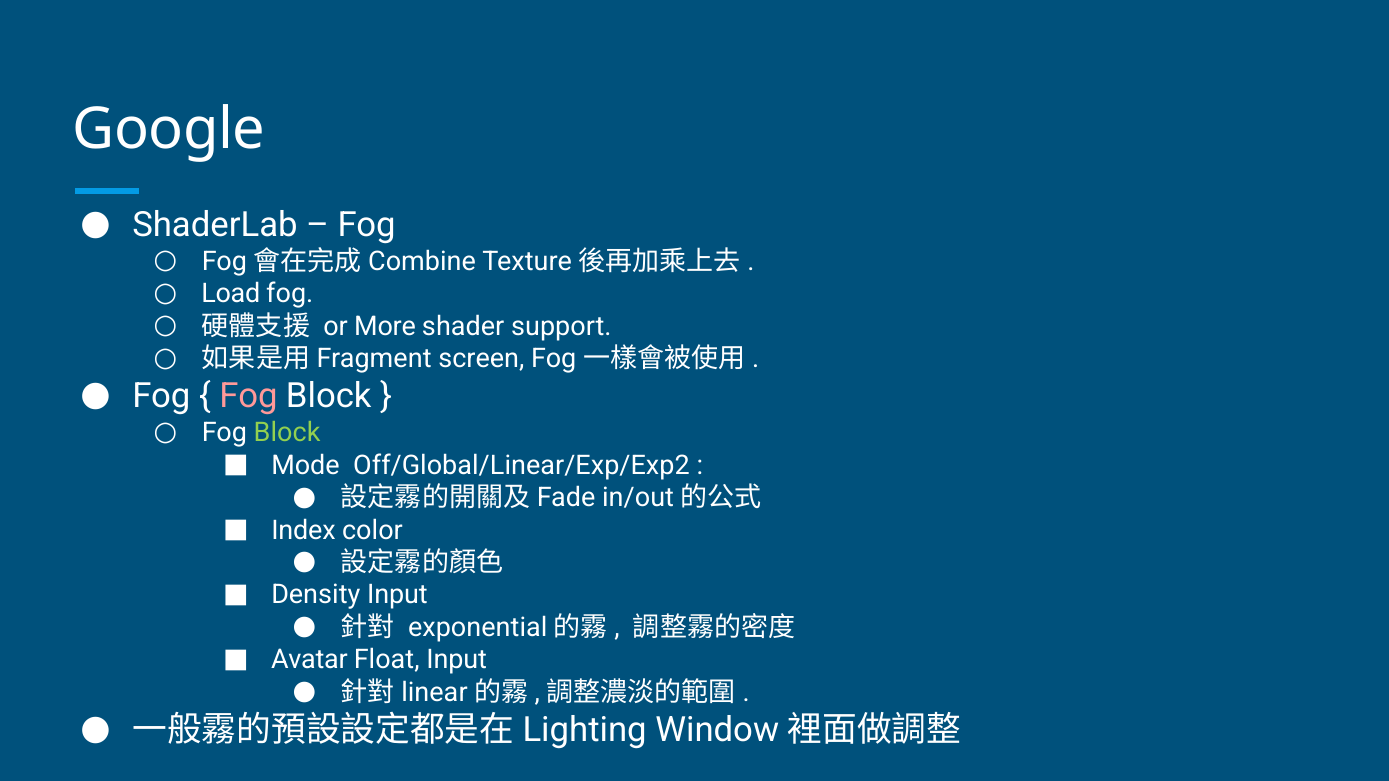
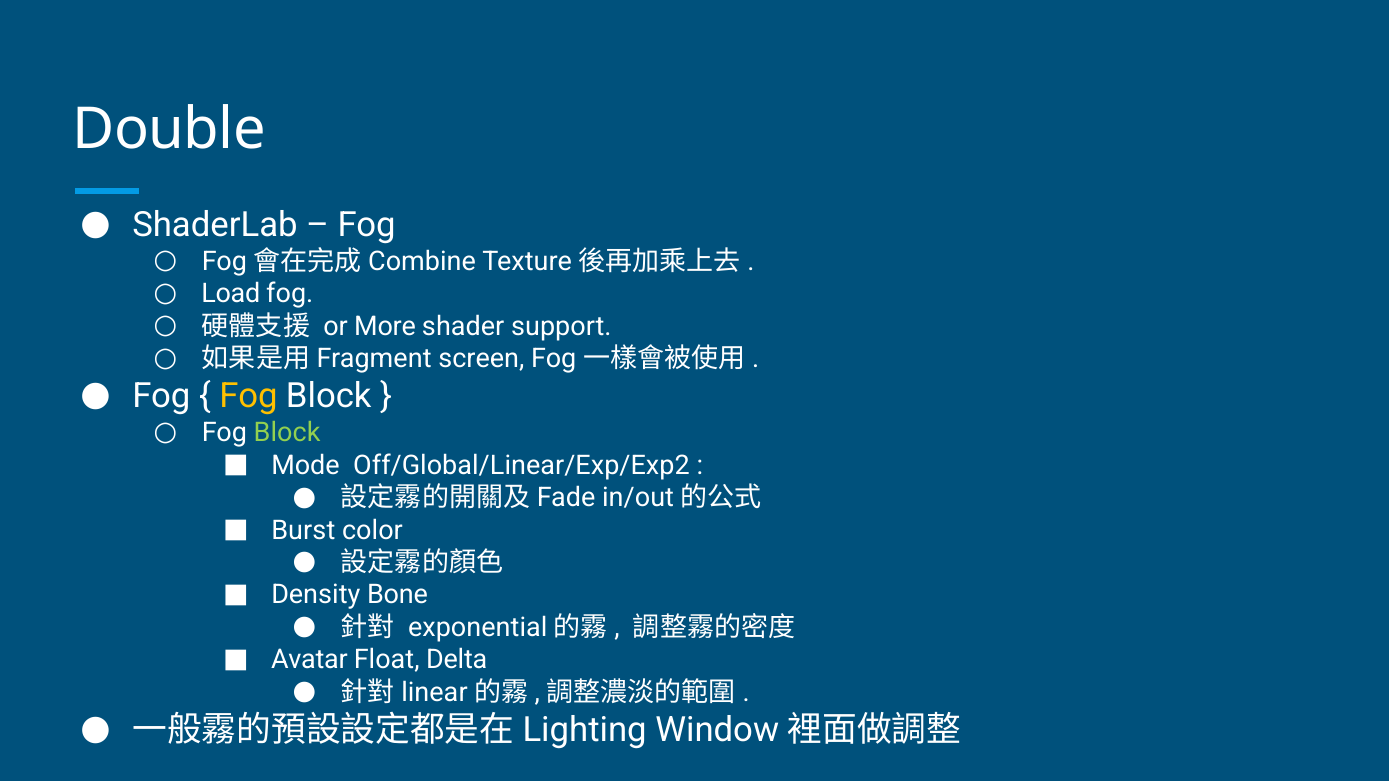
Google: Google -> Double
Fog at (248, 397) colour: pink -> yellow
Index: Index -> Burst
Density Input: Input -> Bone
Float Input: Input -> Delta
